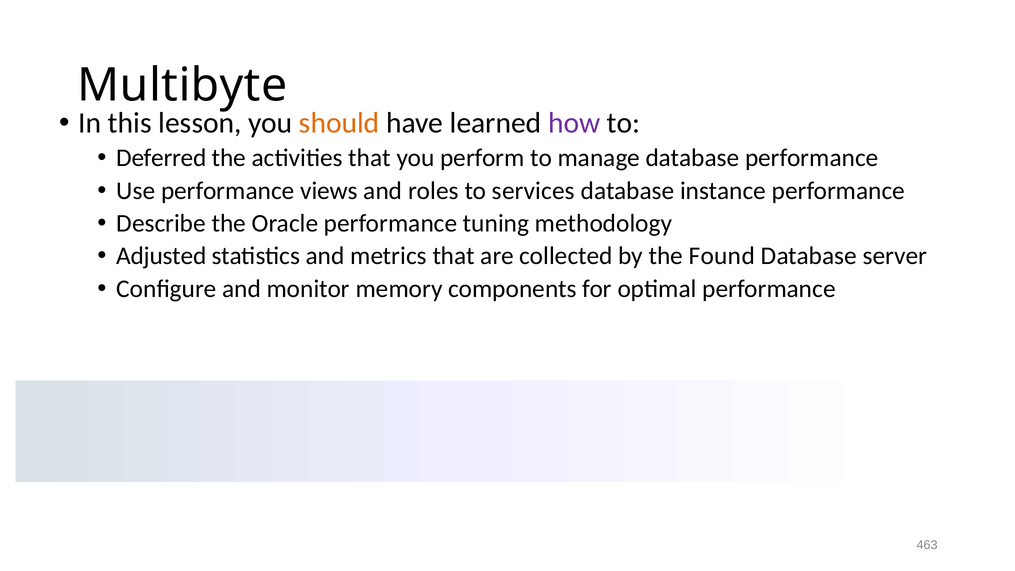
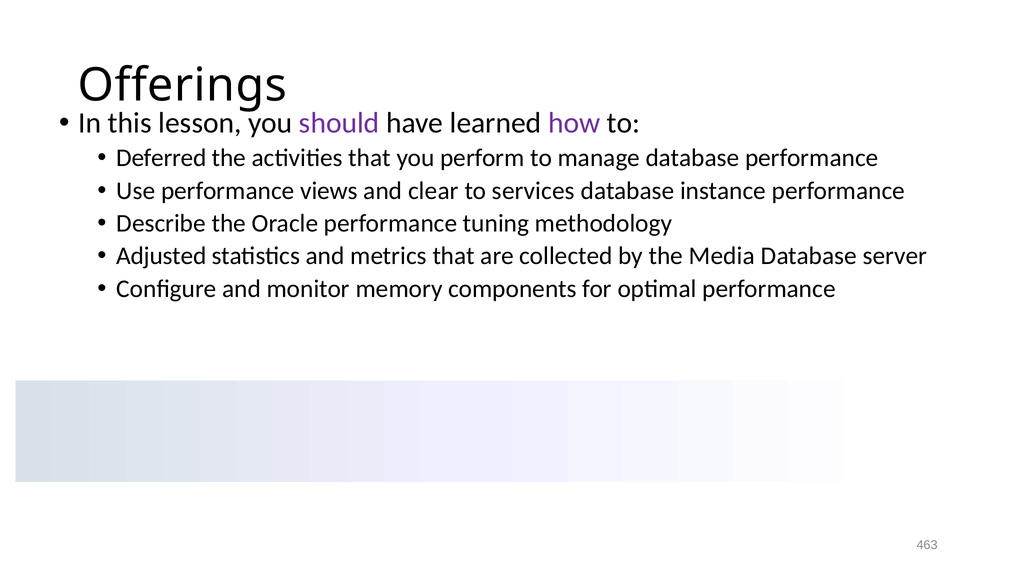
Multibyte: Multibyte -> Offerings
should colour: orange -> purple
roles: roles -> clear
Found: Found -> Media
